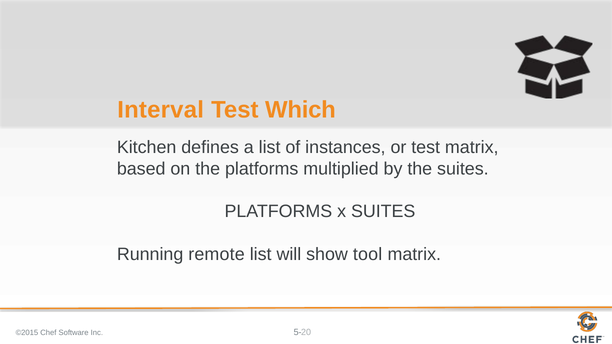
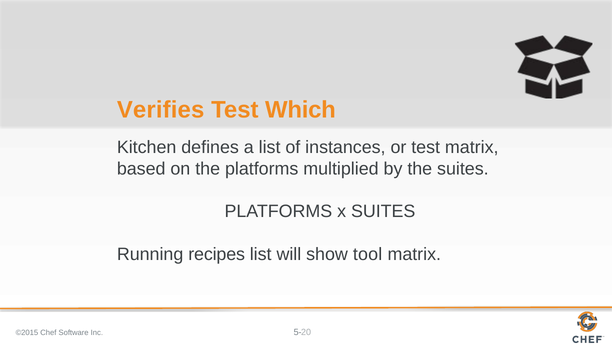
Interval: Interval -> Verifies
remote: remote -> recipes
